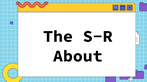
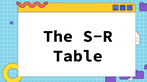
About: About -> Table
